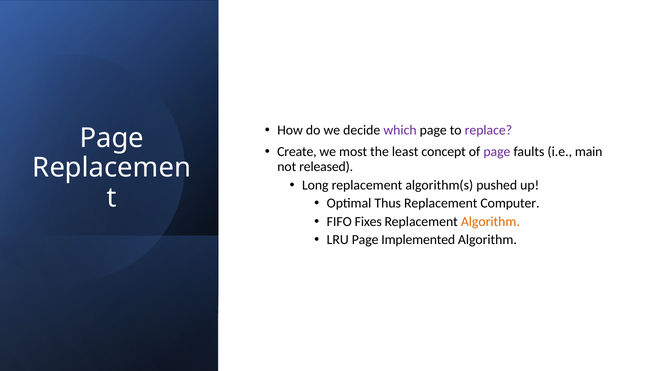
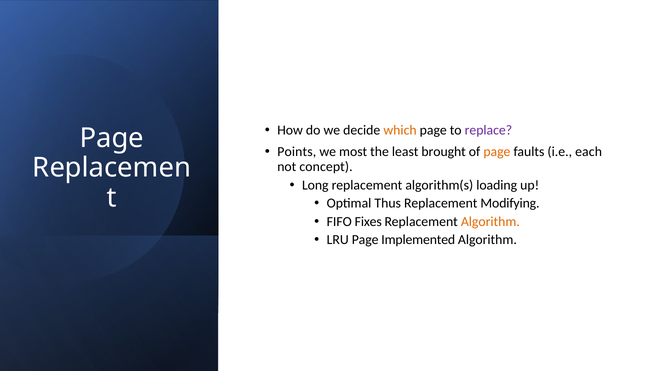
which colour: purple -> orange
Create: Create -> Points
concept: concept -> brought
page at (497, 152) colour: purple -> orange
main: main -> each
released: released -> concept
pushed: pushed -> loading
Computer: Computer -> Modifying
